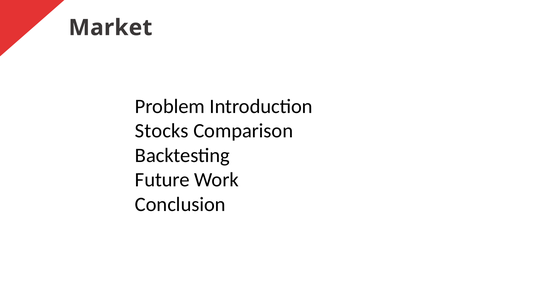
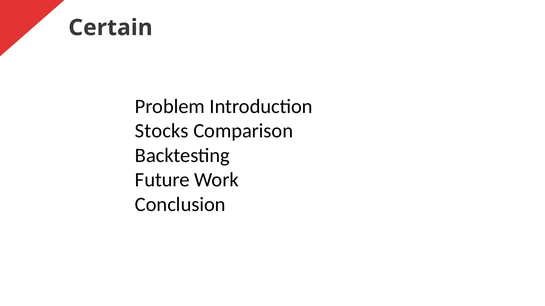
Market: Market -> Certain
